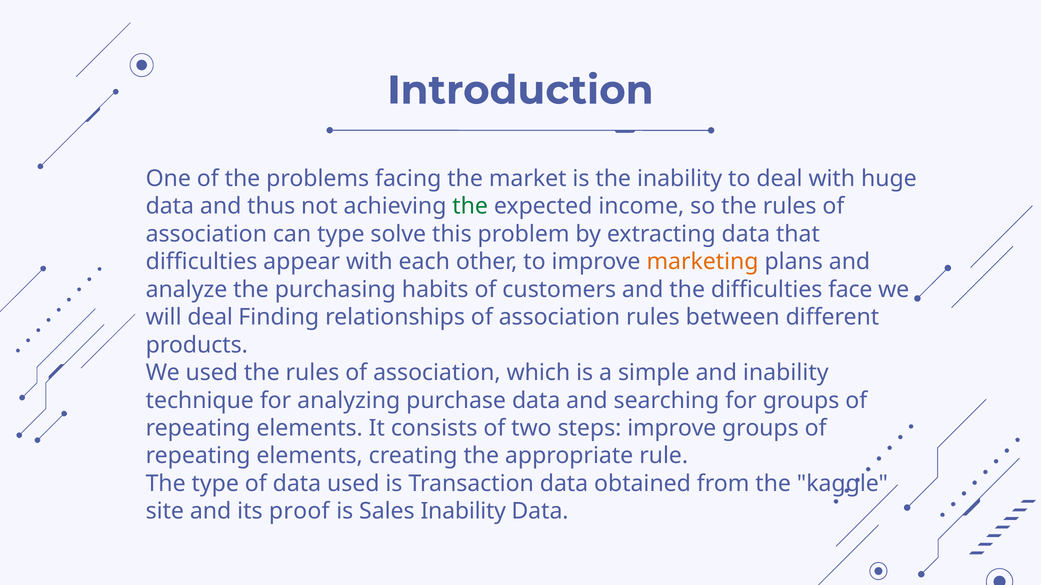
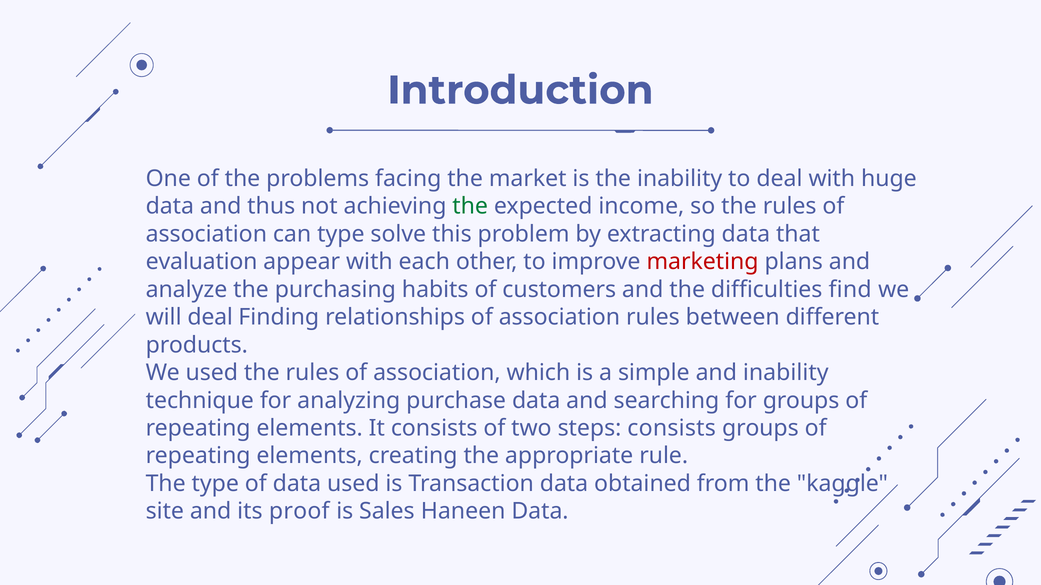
difficulties at (202, 262): difficulties -> evaluation
marketing colour: orange -> red
face: face -> find
steps improve: improve -> consists
Sales Inability: Inability -> Haneen
